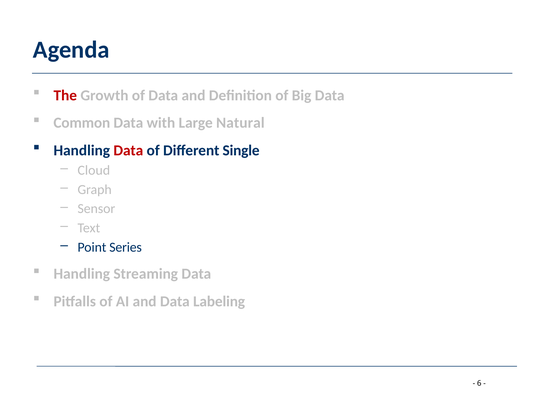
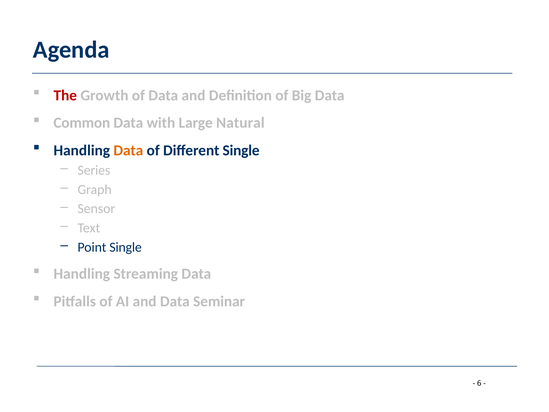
Data at (128, 150) colour: red -> orange
Cloud: Cloud -> Series
Point Series: Series -> Single
Labeling: Labeling -> Seminar
